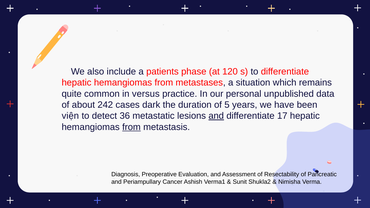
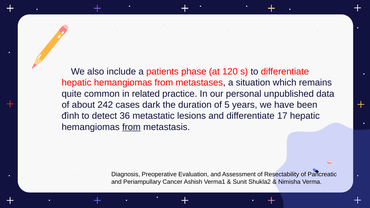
versus: versus -> related
viện: viện -> đình
and at (216, 116) underline: present -> none
